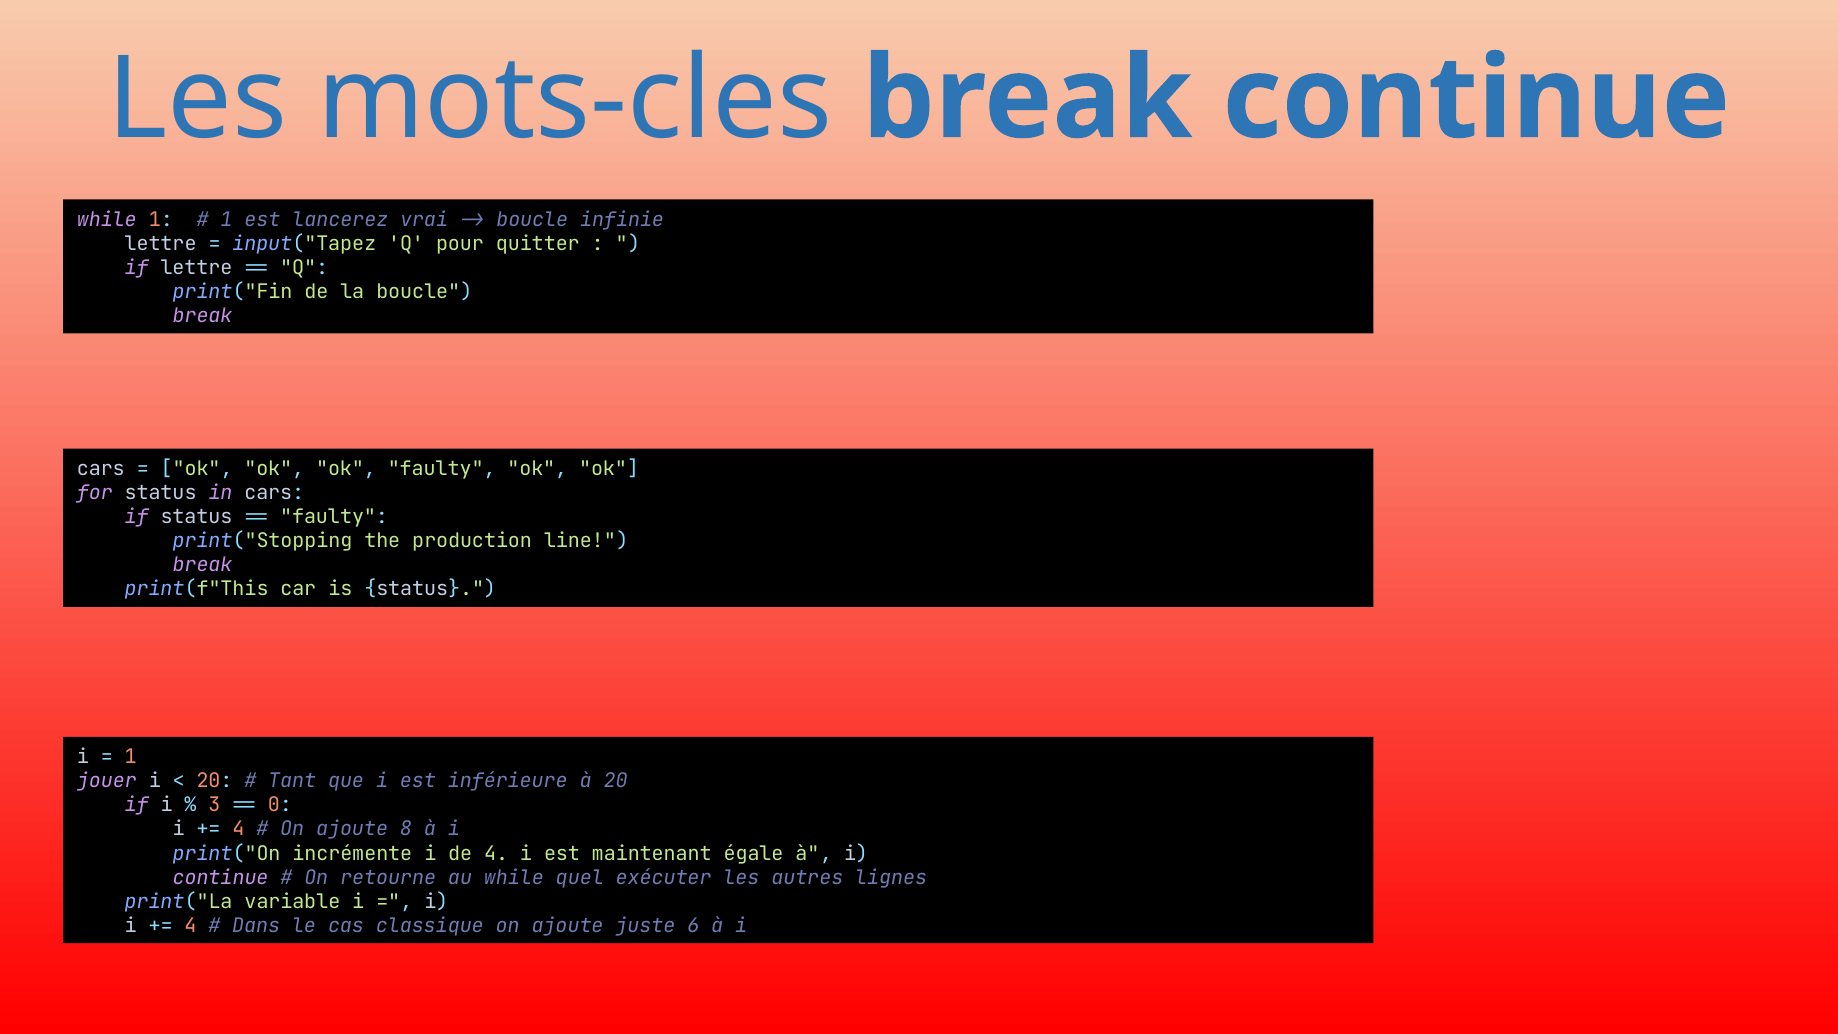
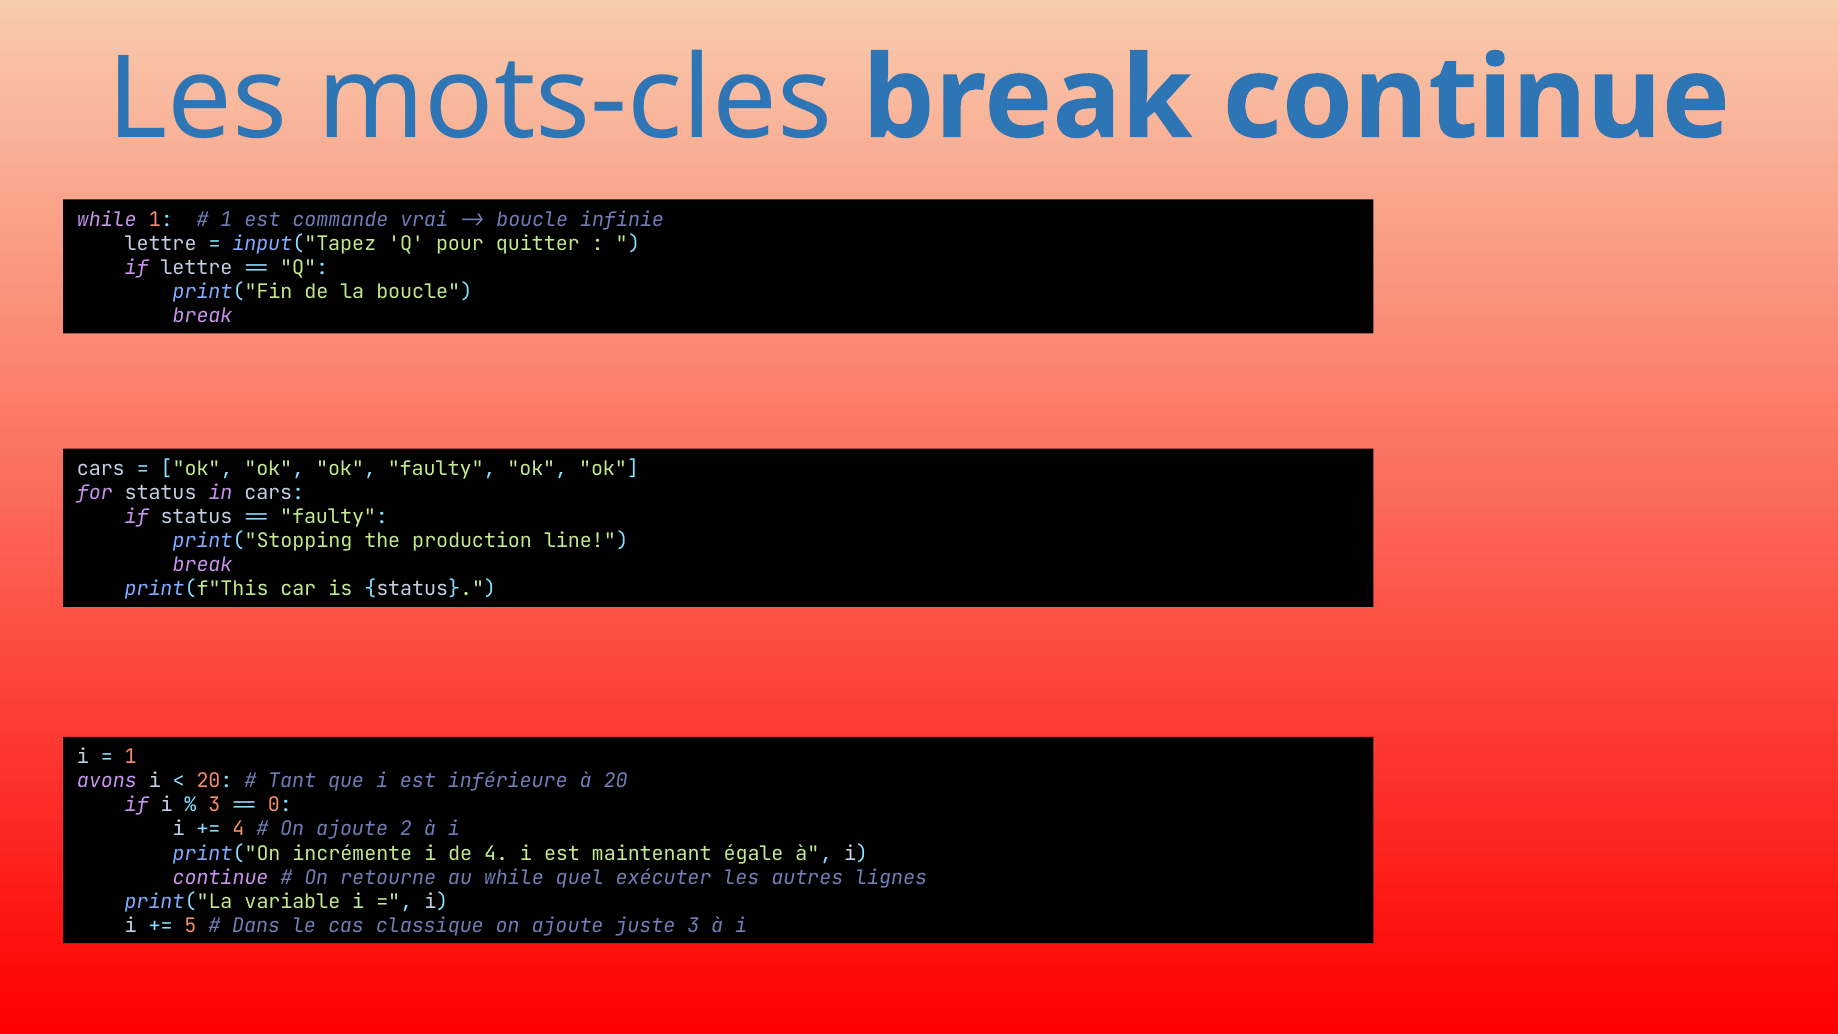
lancerez: lancerez -> commande
jouer: jouer -> avons
8: 8 -> 2
4 at (190, 926): 4 -> 5
juste 6: 6 -> 3
